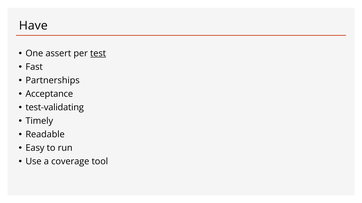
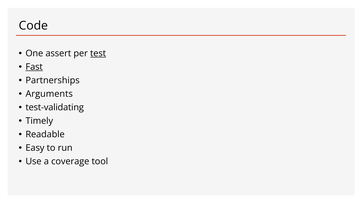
Have: Have -> Code
Fast underline: none -> present
Acceptance: Acceptance -> Arguments
